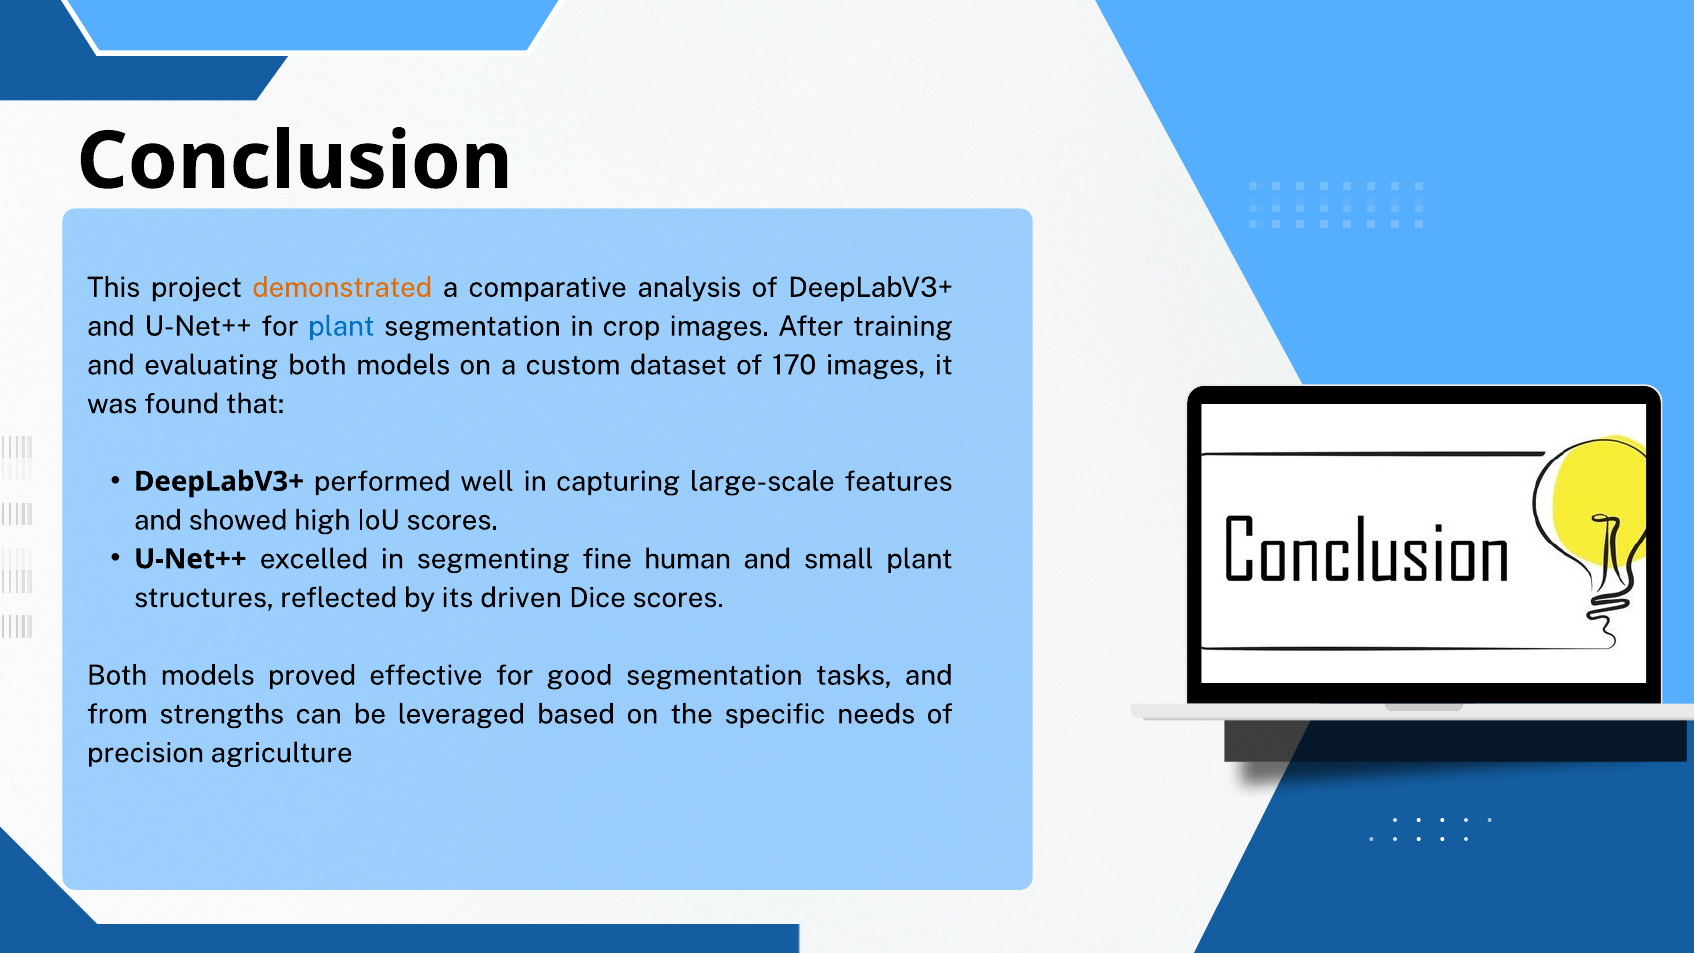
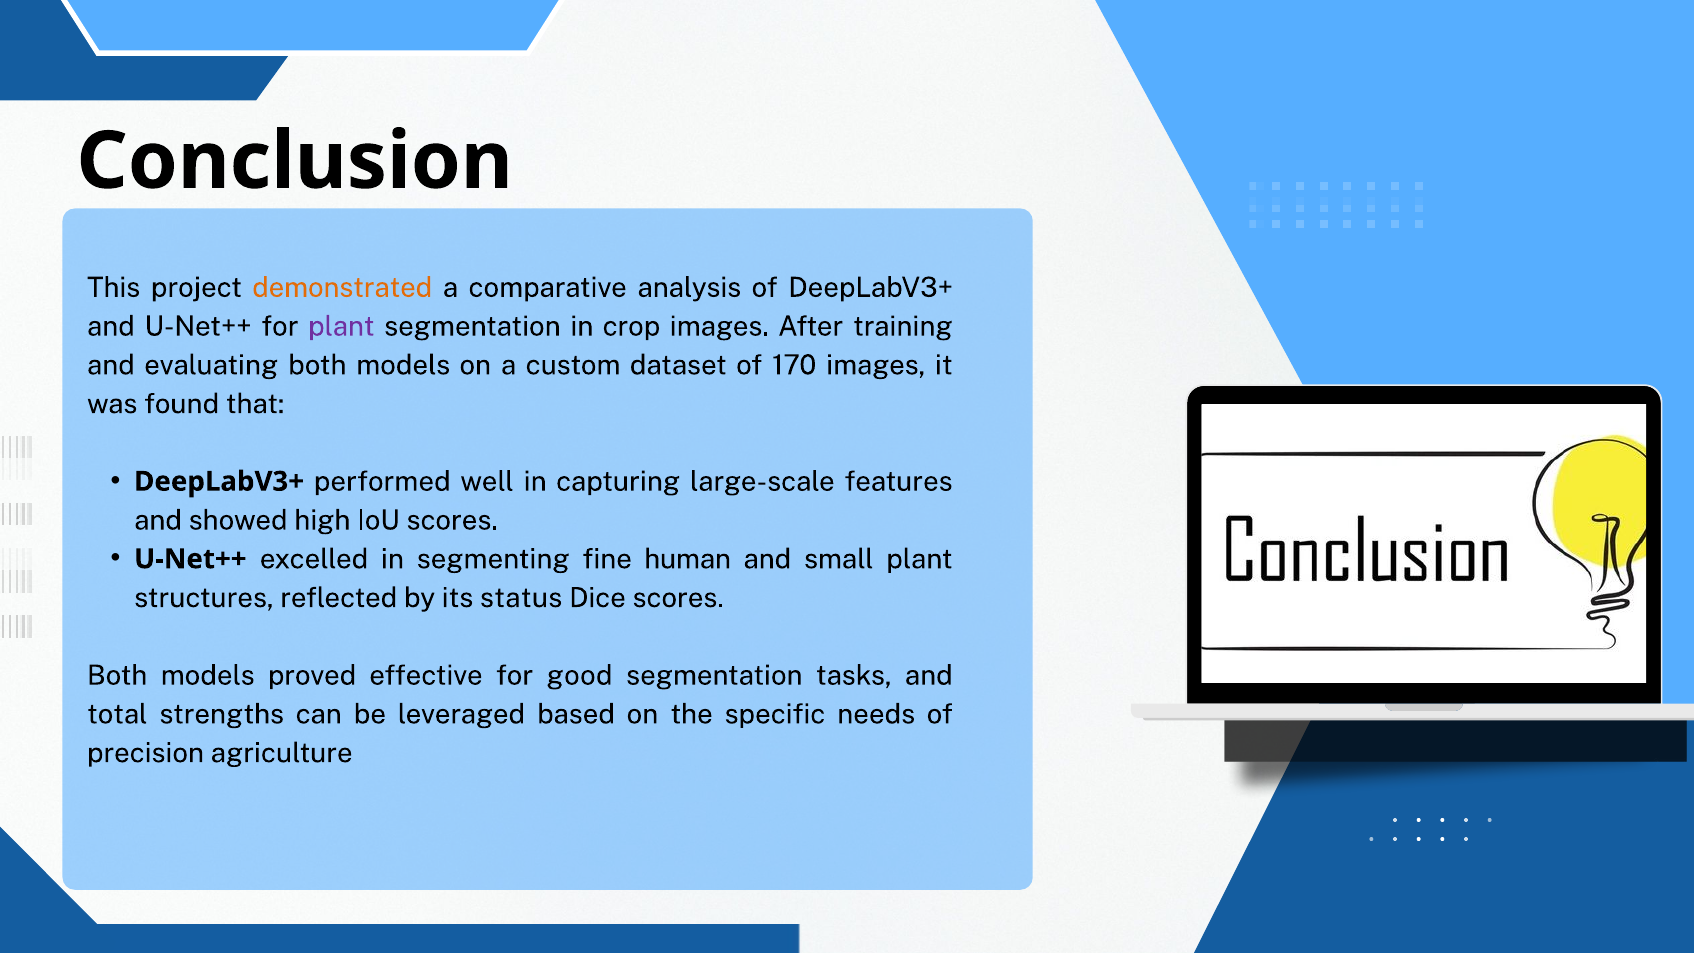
plant at (341, 326) colour: blue -> purple
driven: driven -> status
from: from -> total
